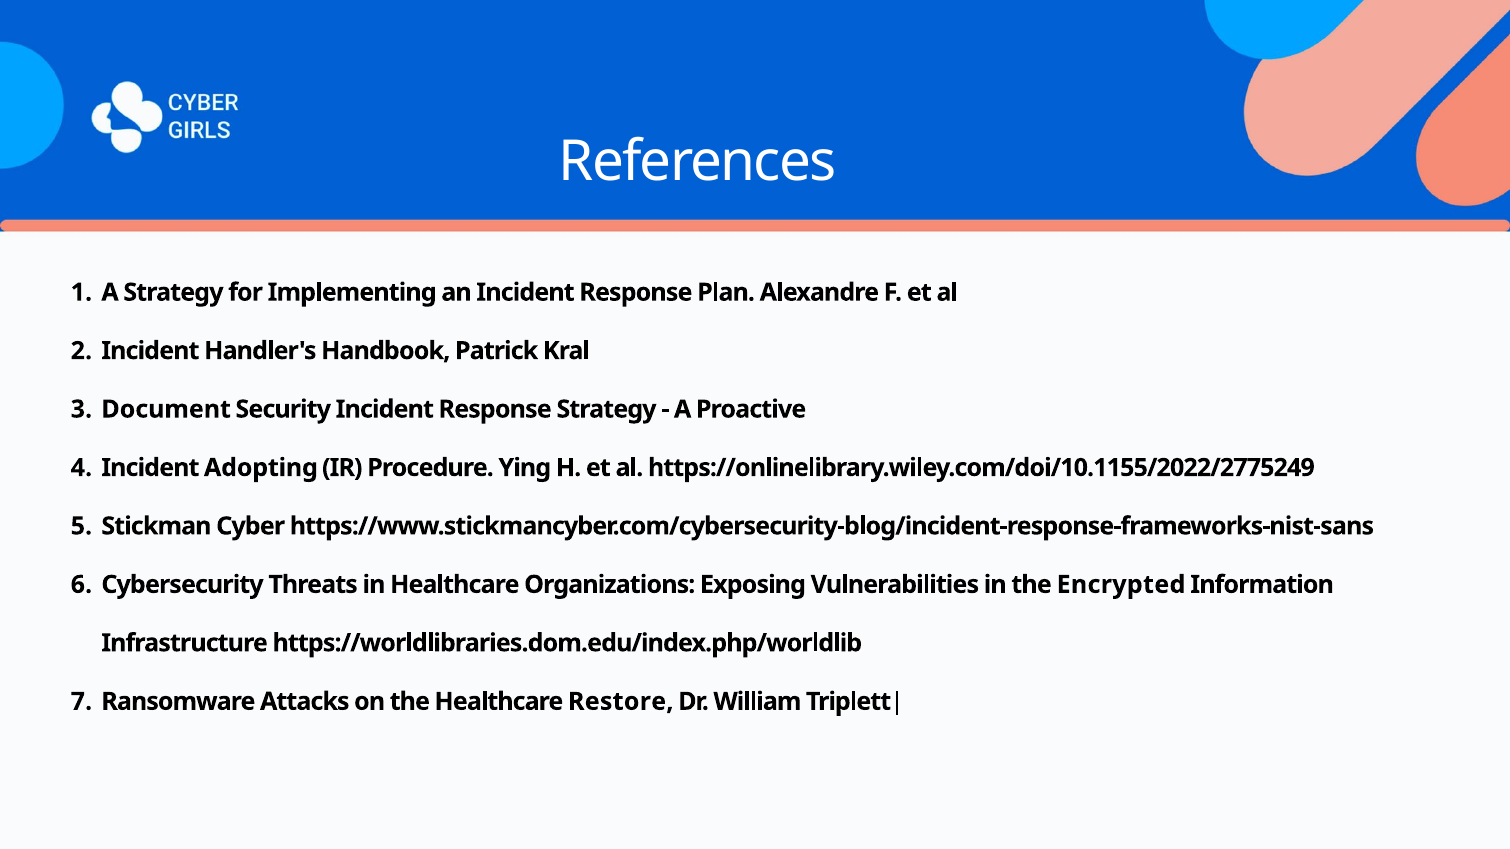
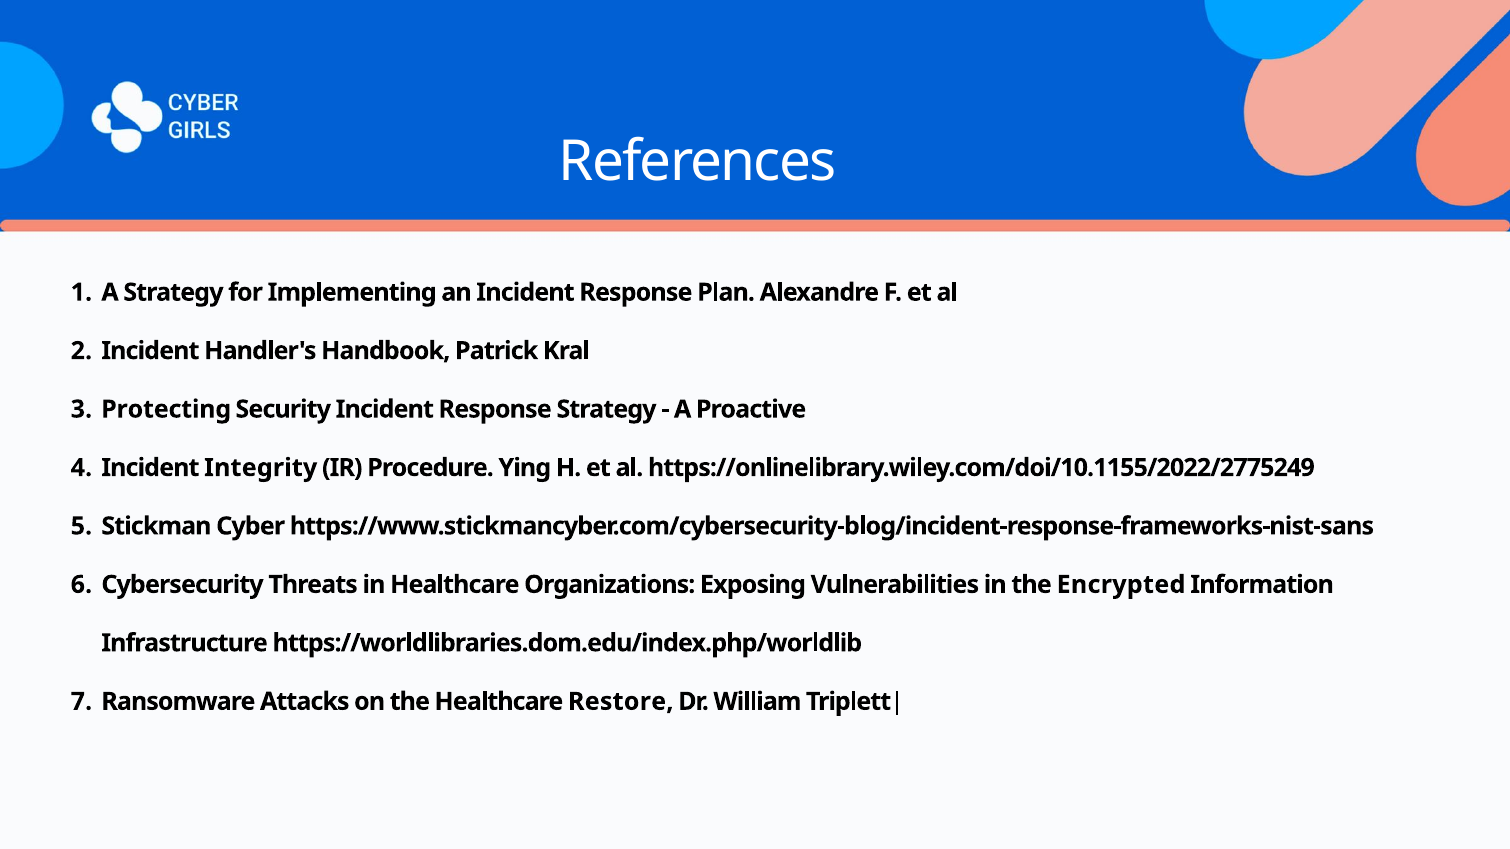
Document: Document -> Protecting
Adopting: Adopting -> Integrity
